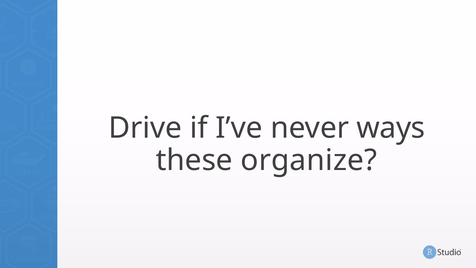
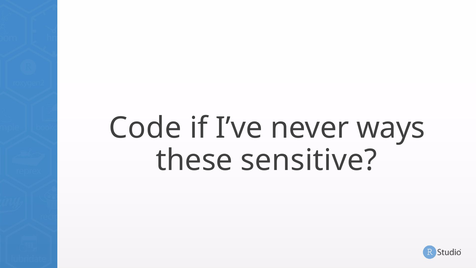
Drive: Drive -> Code
organize: organize -> sensitive
